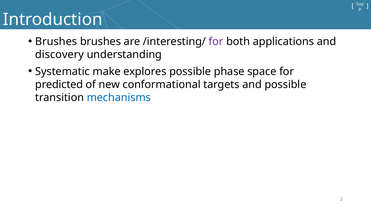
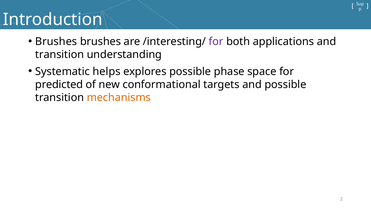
discovery at (60, 55): discovery -> transition
make: make -> helps
mechanisms colour: blue -> orange
